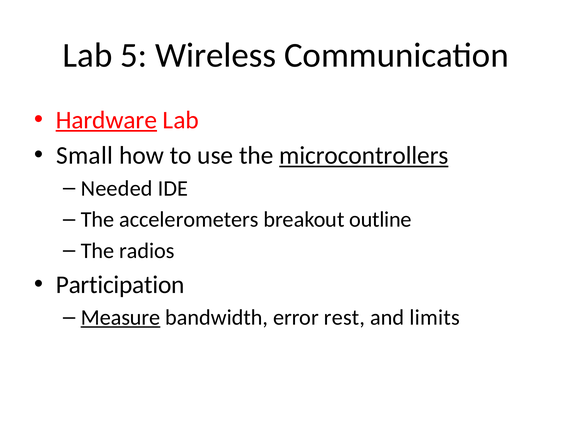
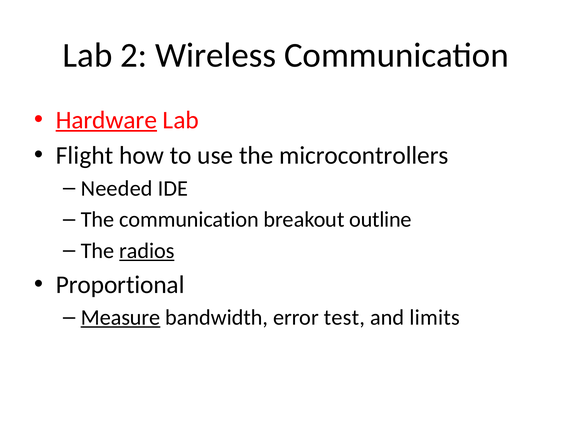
5: 5 -> 2
Small: Small -> Flight
microcontrollers underline: present -> none
The accelerometers: accelerometers -> communication
radios underline: none -> present
Participation: Participation -> Proportional
rest: rest -> test
